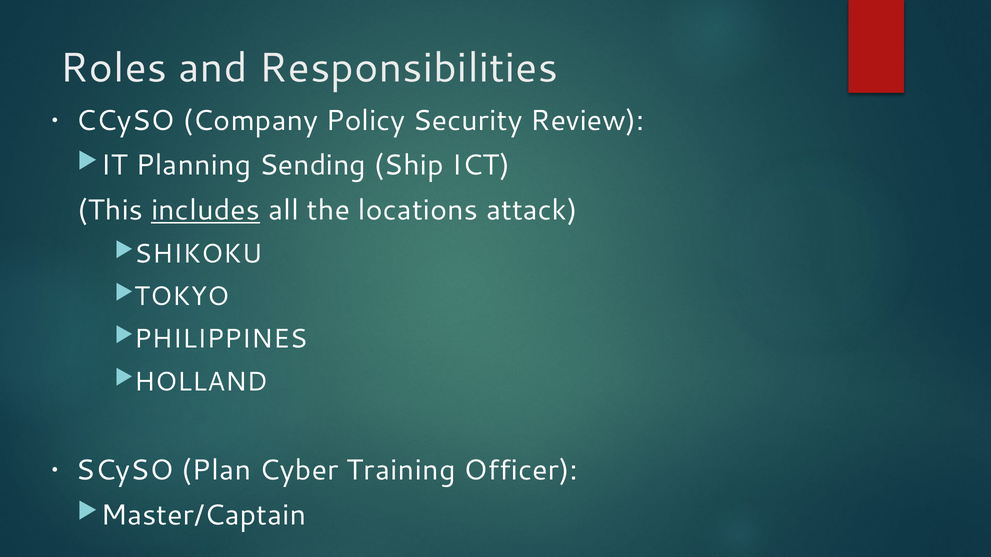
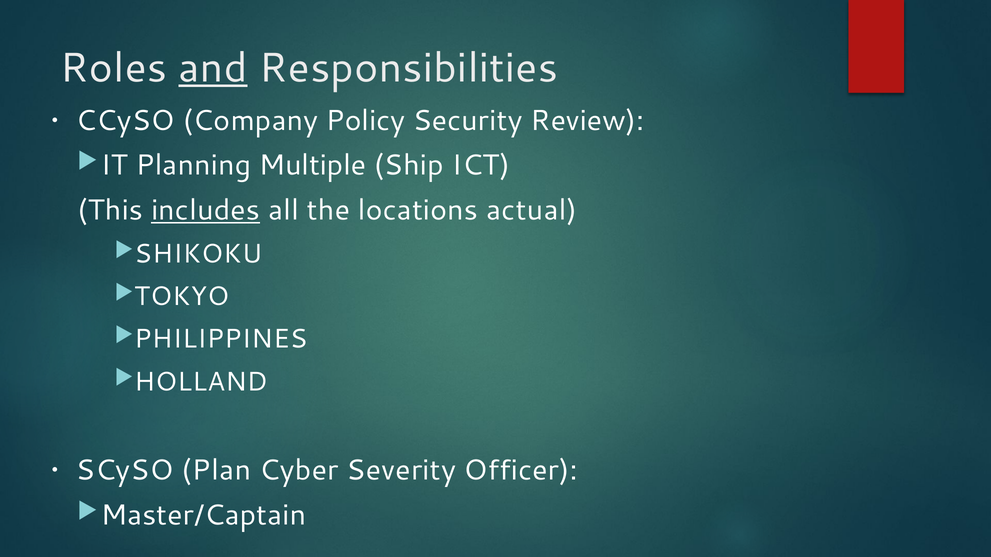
and underline: none -> present
Sending: Sending -> Multiple
attack: attack -> actual
Training: Training -> Severity
